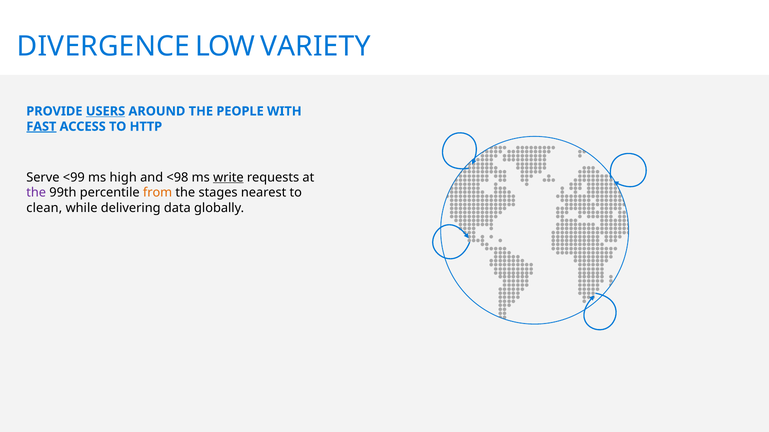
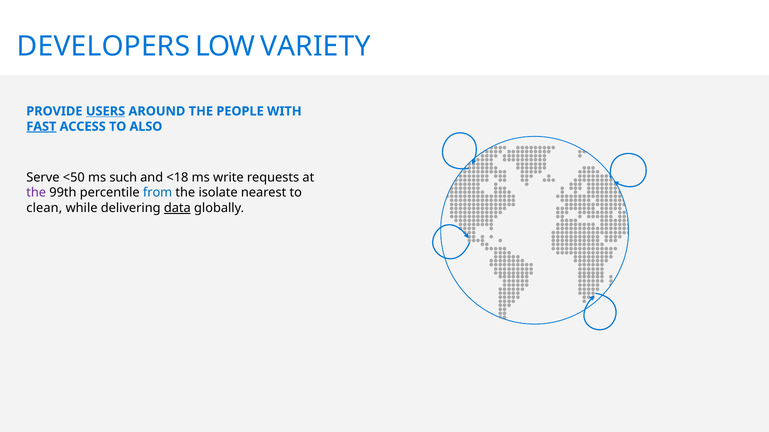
DIVERGENCE: DIVERGENCE -> DEVELOPERS
HTTP: HTTP -> ALSO
<99: <99 -> <50
high: high -> such
<98: <98 -> <18
write underline: present -> none
from colour: orange -> blue
stages: stages -> isolate
data underline: none -> present
